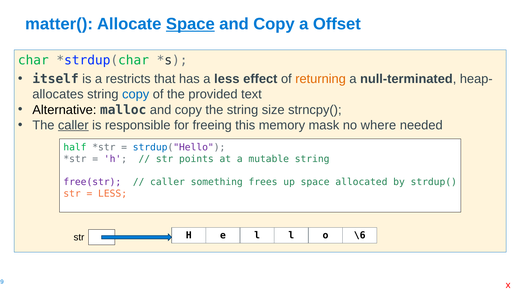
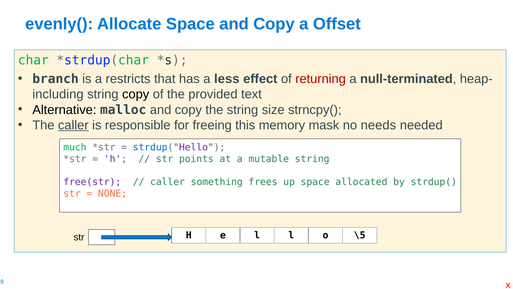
matter(: matter( -> evenly(
Space at (190, 24) underline: present -> none
itself: itself -> branch
returning colour: orange -> red
allocates: allocates -> including
copy at (136, 94) colour: blue -> black
where: where -> needs
half: half -> much
LESS at (113, 193): LESS -> NONE
\6: \6 -> \5
